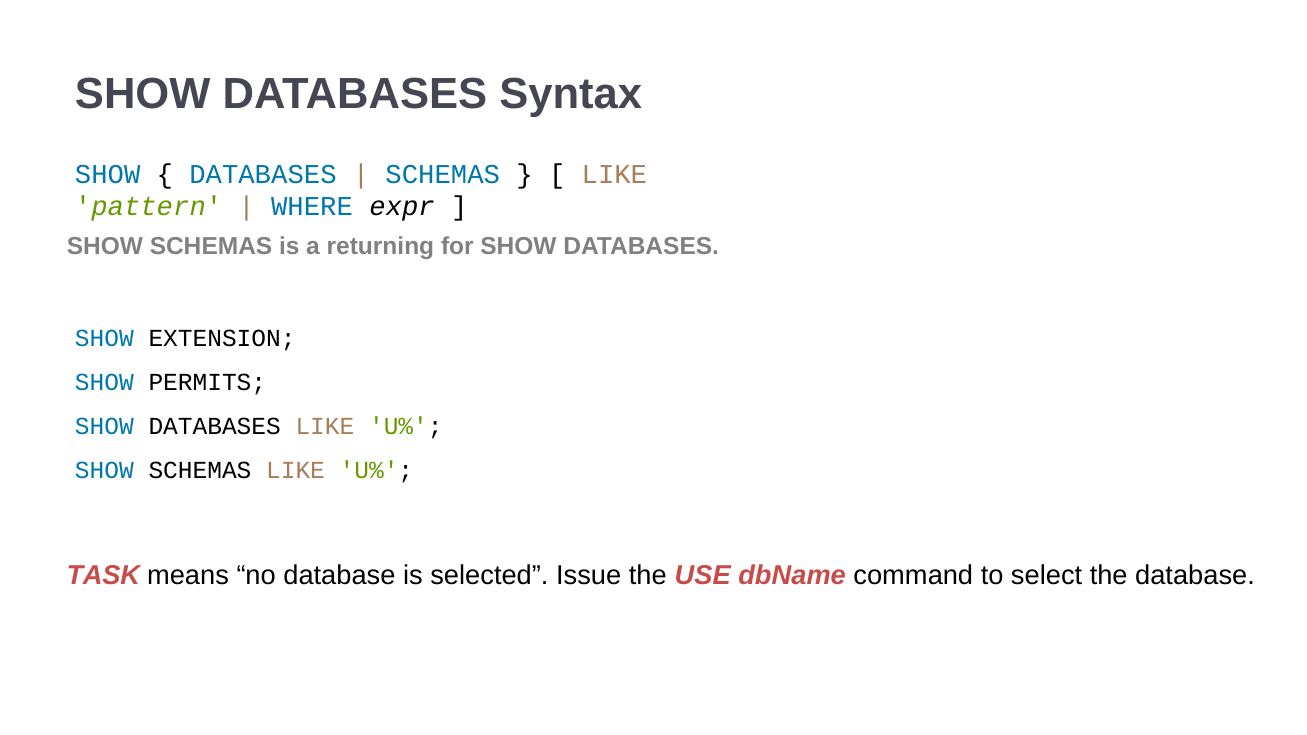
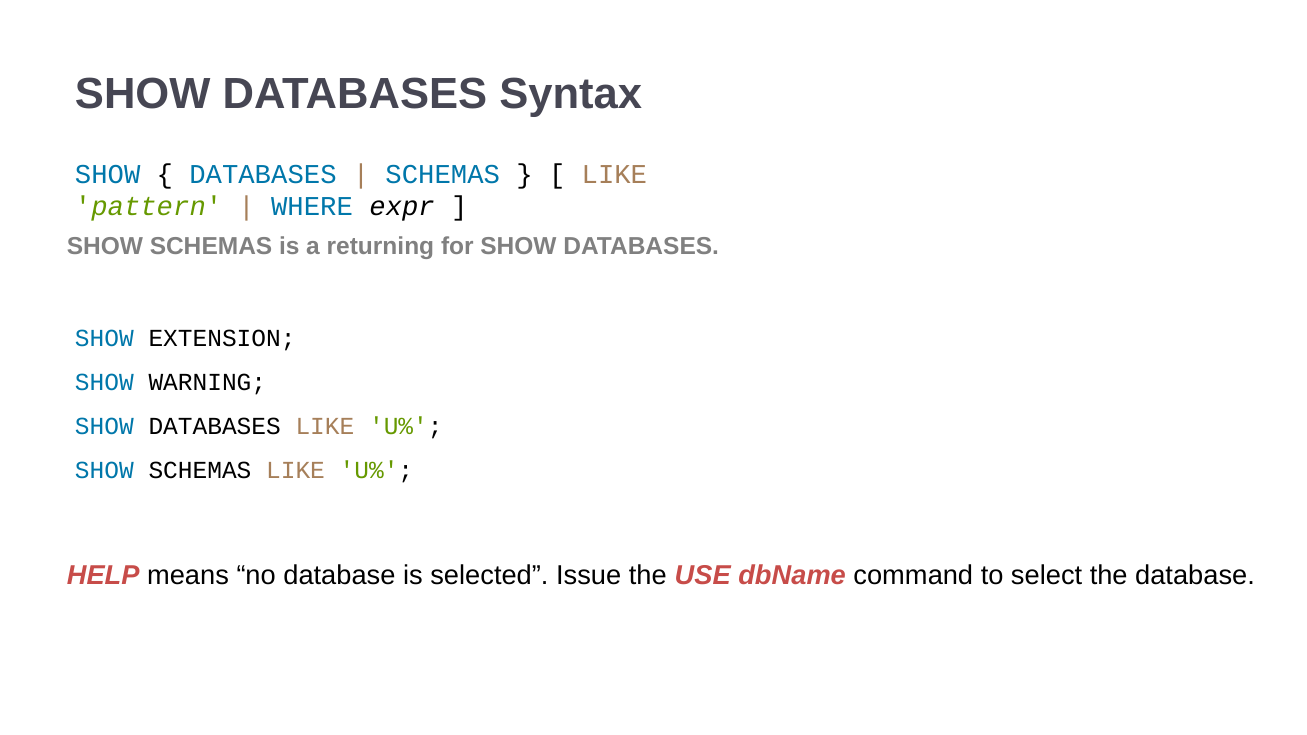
PERMITS: PERMITS -> WARNING
TASK: TASK -> HELP
